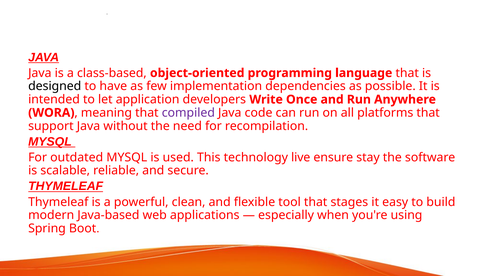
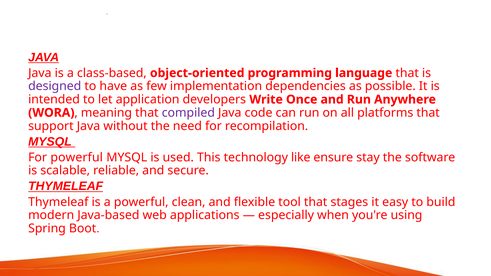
designed colour: black -> purple
For outdated: outdated -> powerful
live: live -> like
